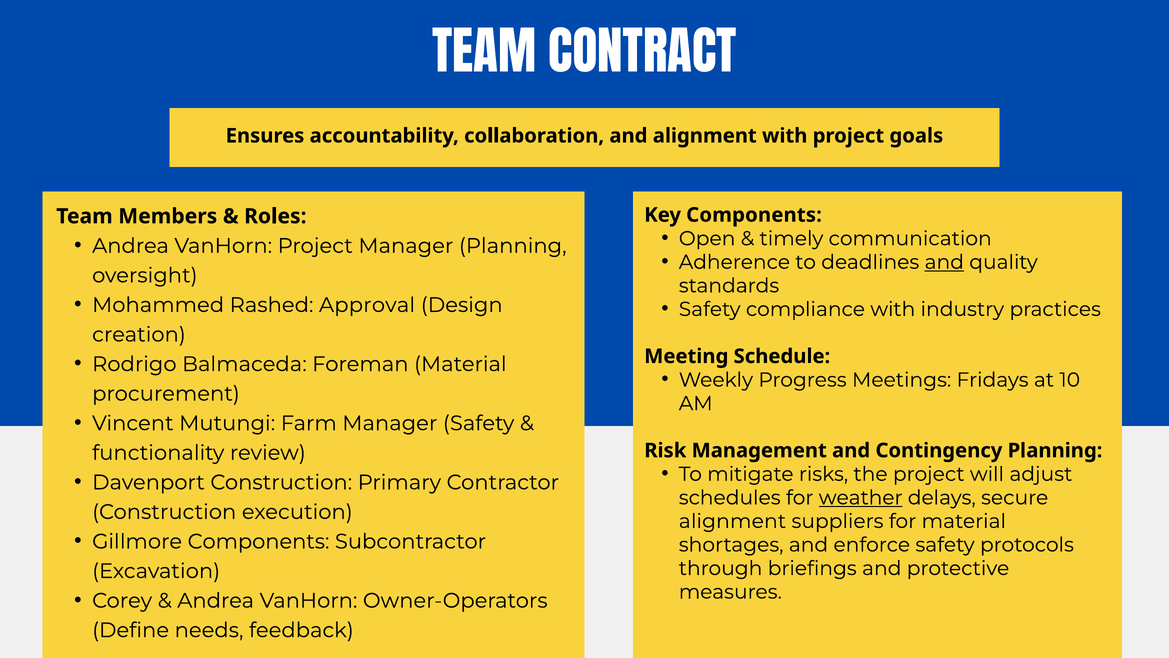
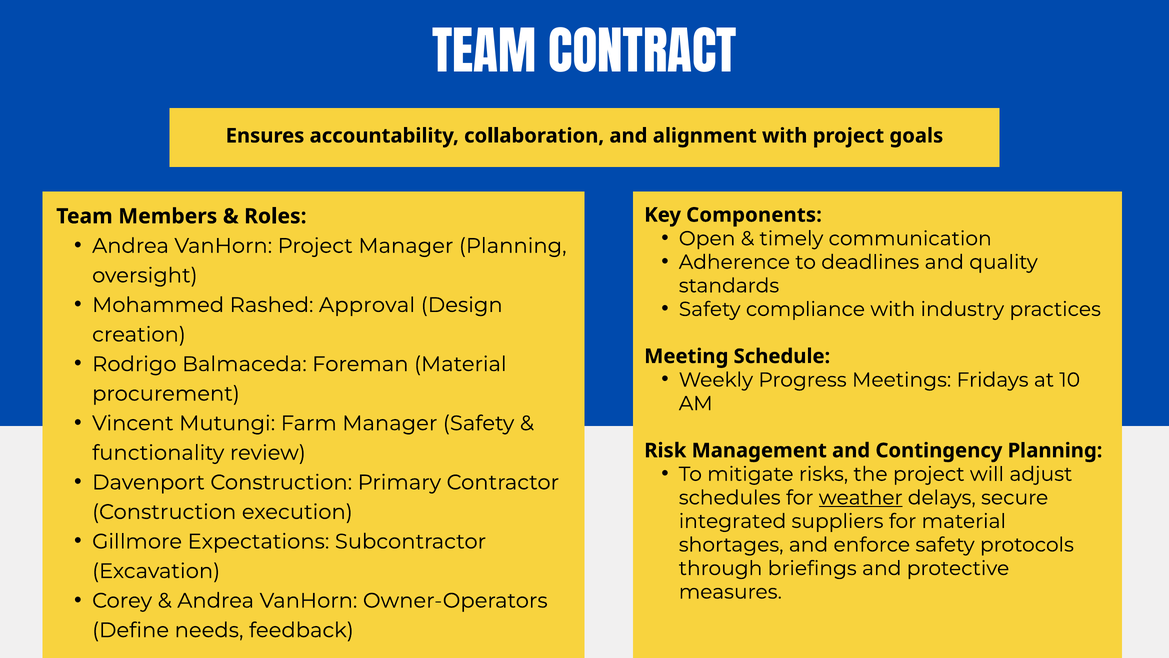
and at (944, 262) underline: present -> none
alignment at (732, 521): alignment -> integrated
Gillmore Components: Components -> Expectations
